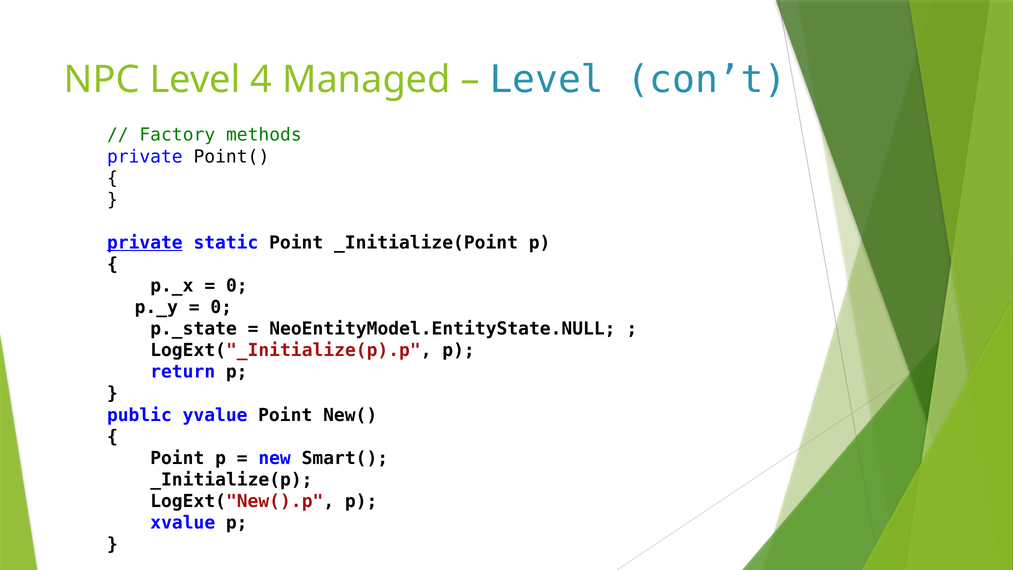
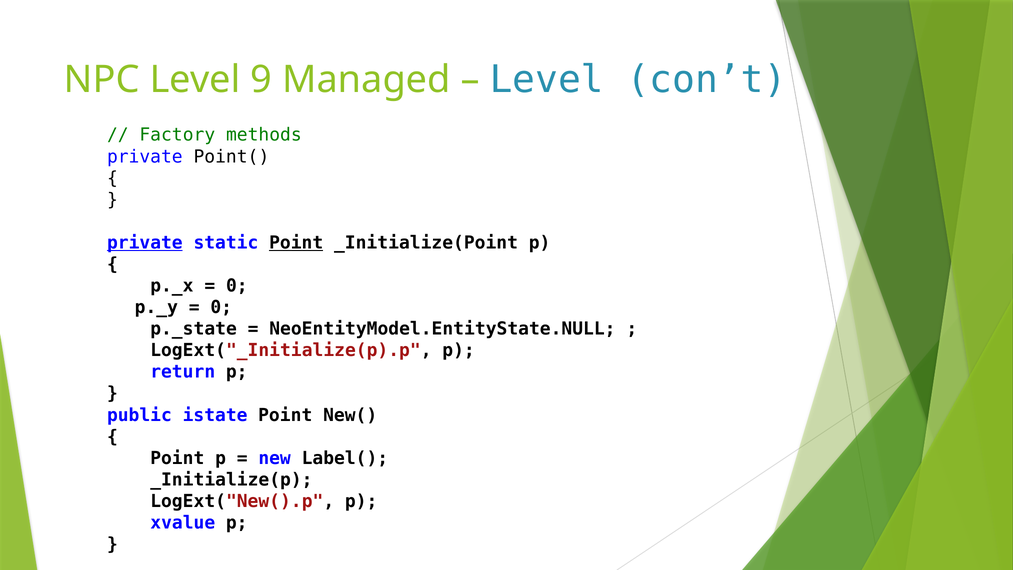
4: 4 -> 9
Point at (296, 243) underline: none -> present
yvalue: yvalue -> istate
Smart(: Smart( -> Label(
